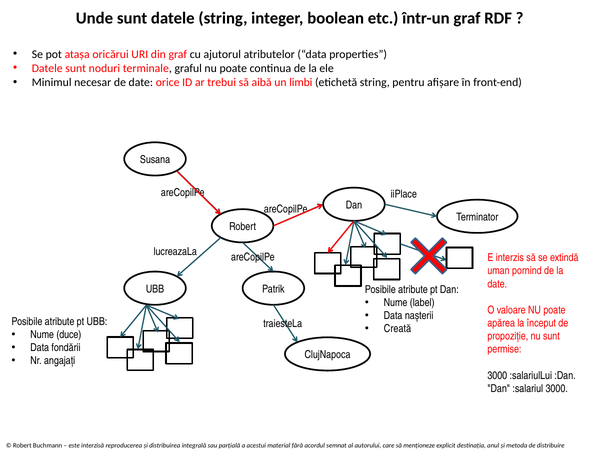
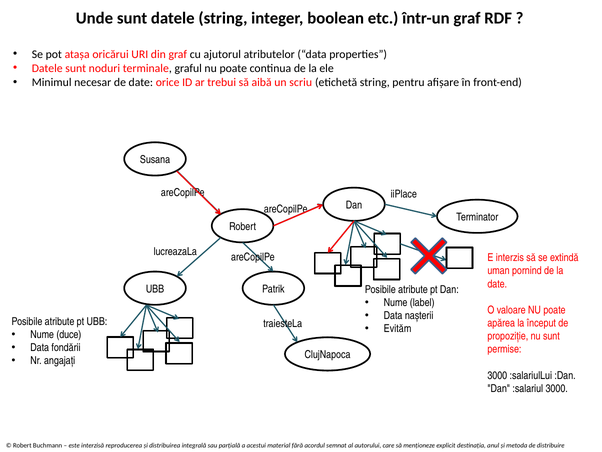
limbi: limbi -> scriu
Creată: Creată -> Evităm
